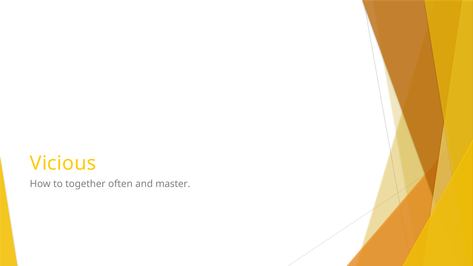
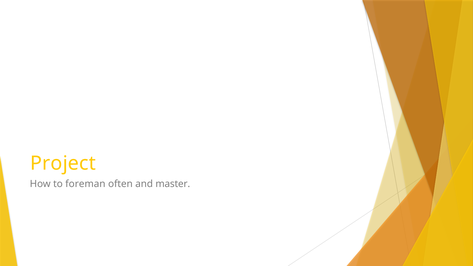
Vicious: Vicious -> Project
together: together -> foreman
